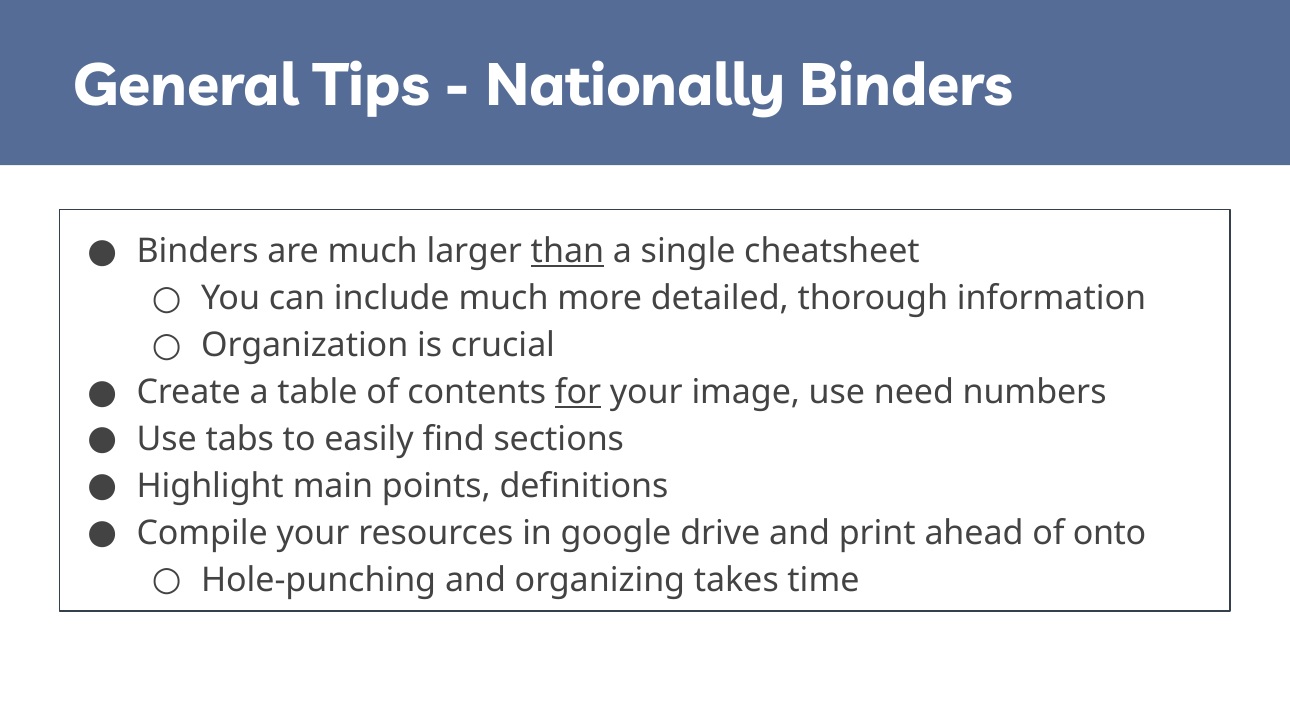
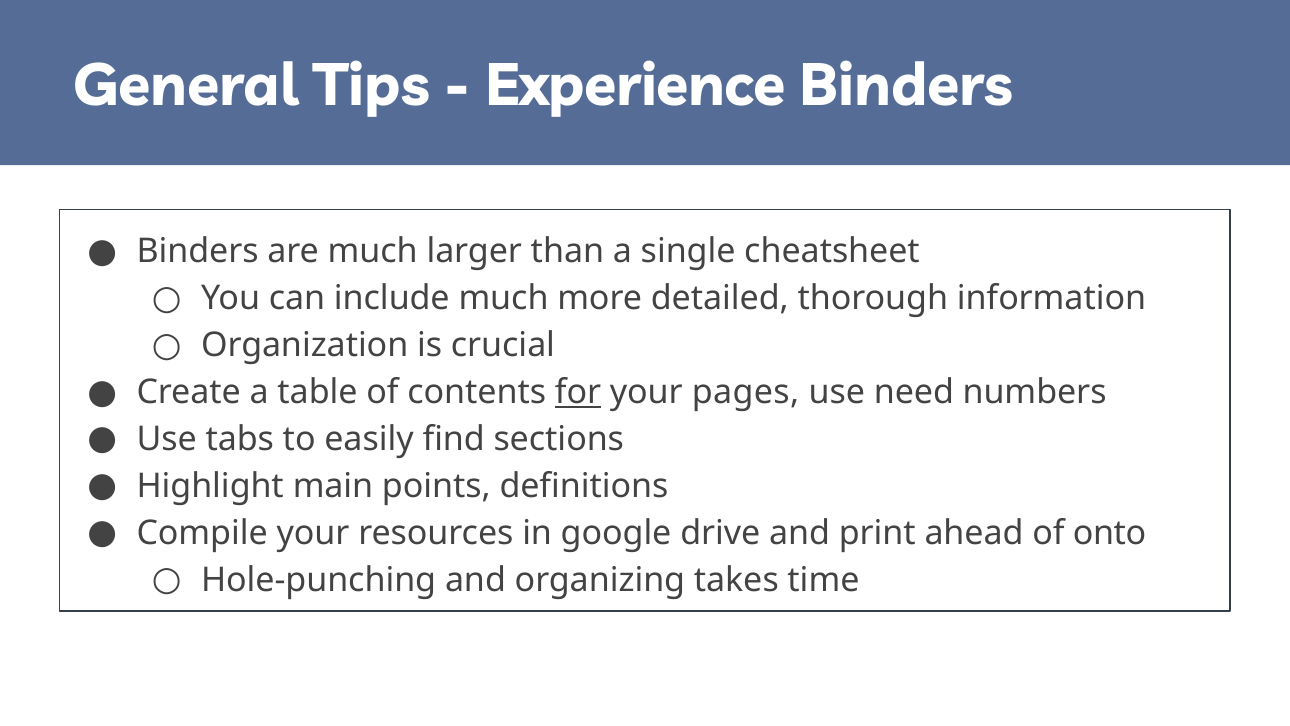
Nationally: Nationally -> Experience
than underline: present -> none
image: image -> pages
